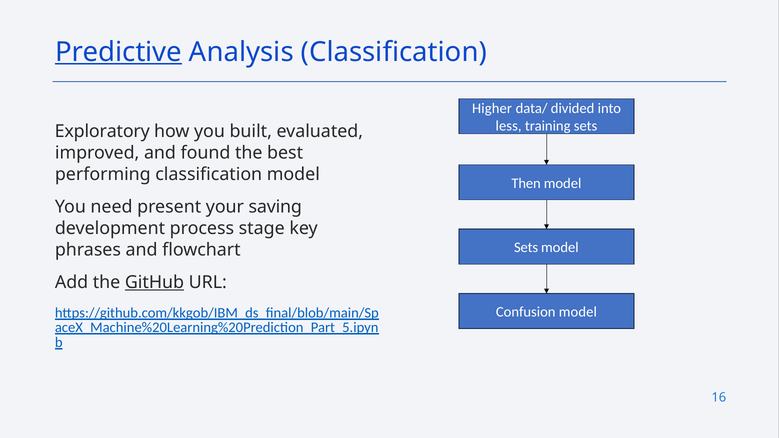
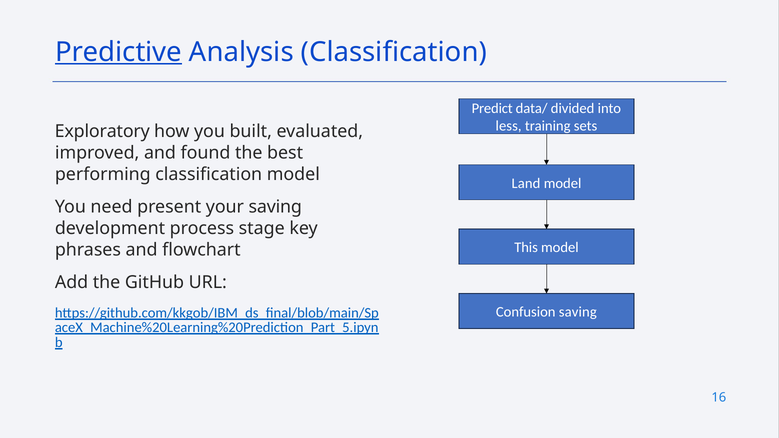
Higher: Higher -> Predict
Then: Then -> Land
Sets at (526, 248): Sets -> This
GitHub underline: present -> none
Confusion model: model -> saving
